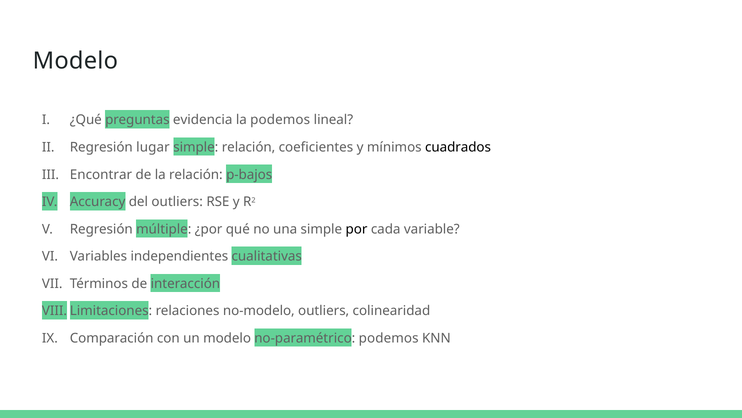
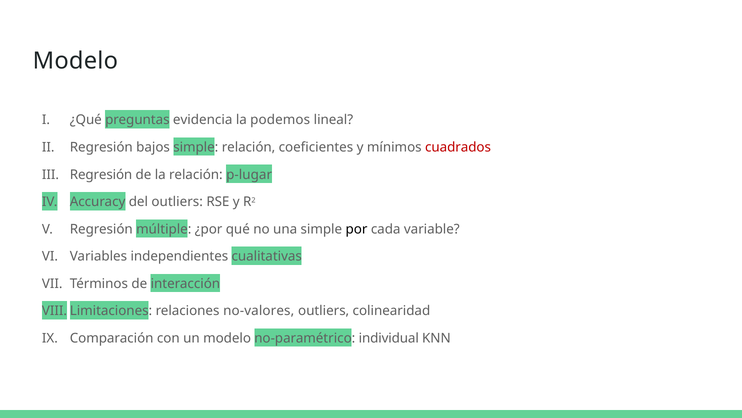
lugar: lugar -> bajos
cuadrados colour: black -> red
Encontrar at (101, 174): Encontrar -> Regresión
p-bajos: p-bajos -> p-lugar
no-modelo: no-modelo -> no-valores
no-paramétrico podemos: podemos -> individual
